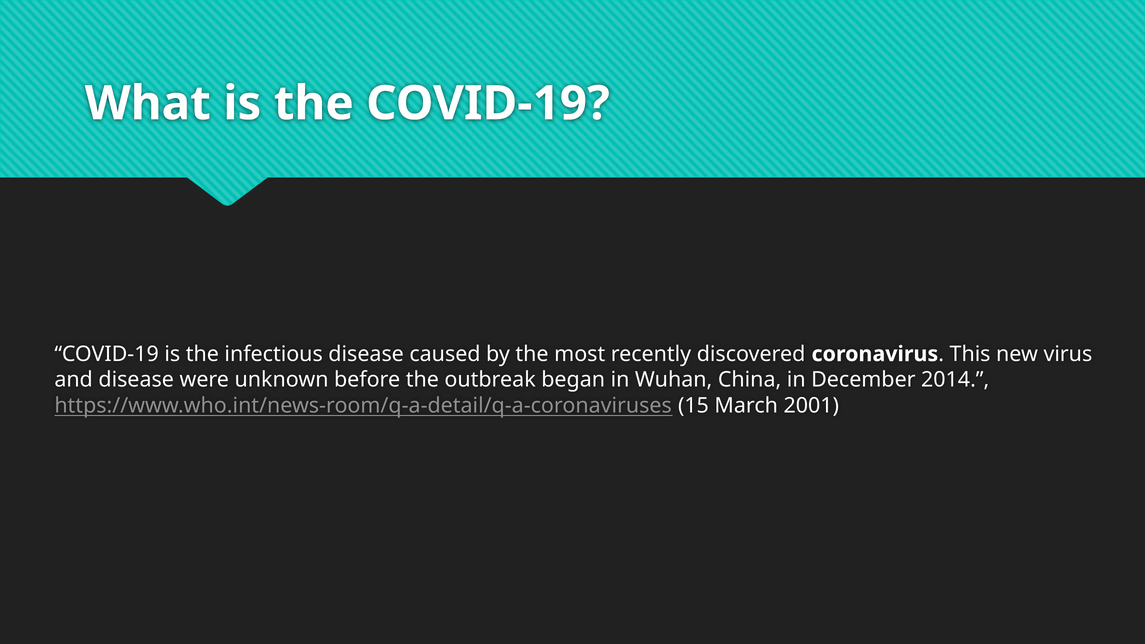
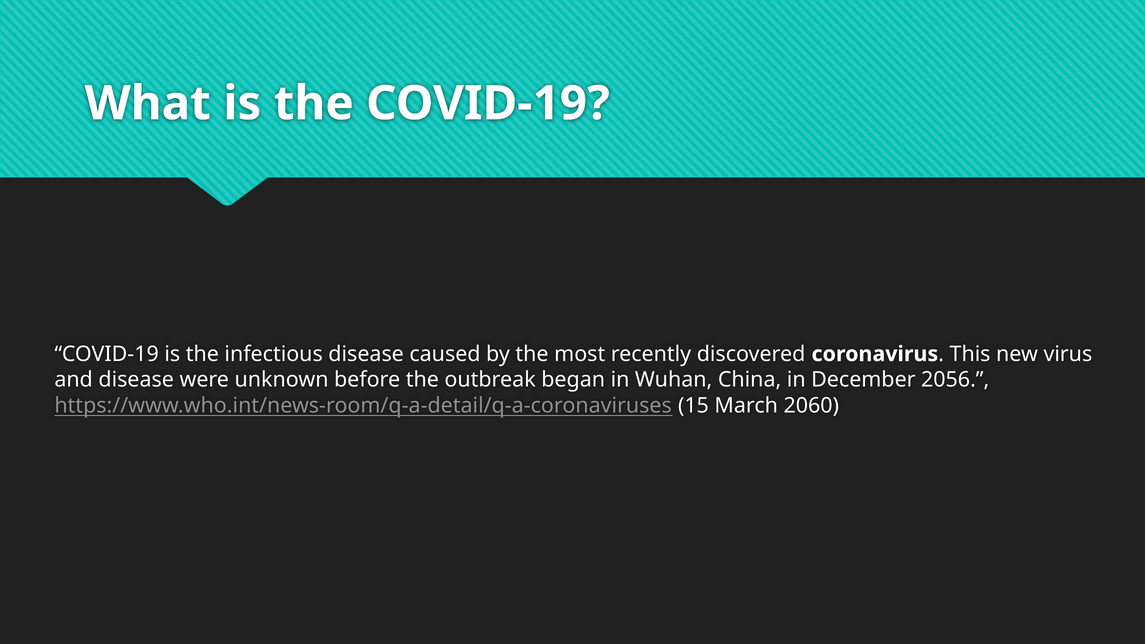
2014: 2014 -> 2056
2001: 2001 -> 2060
